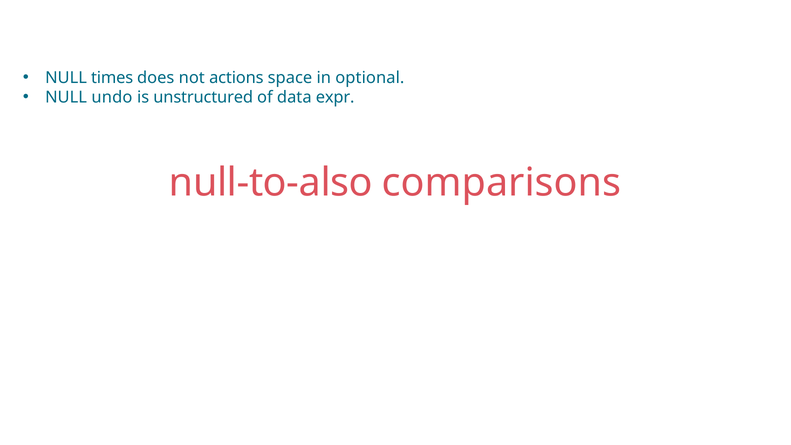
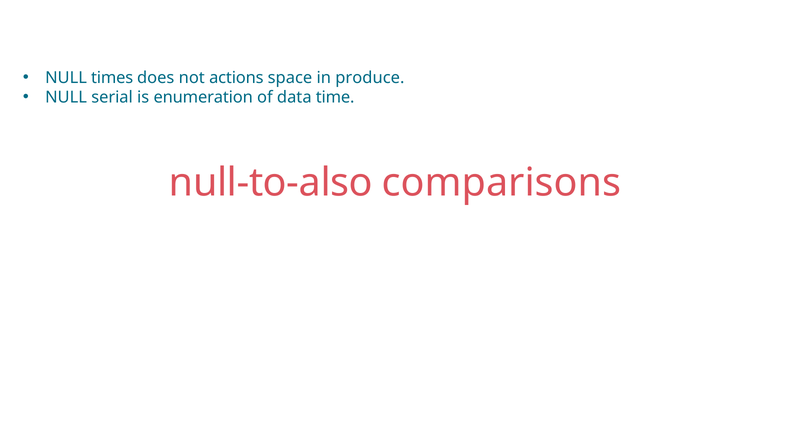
optional: optional -> produce
undo: undo -> serial
unstructured: unstructured -> enumeration
expr: expr -> time
